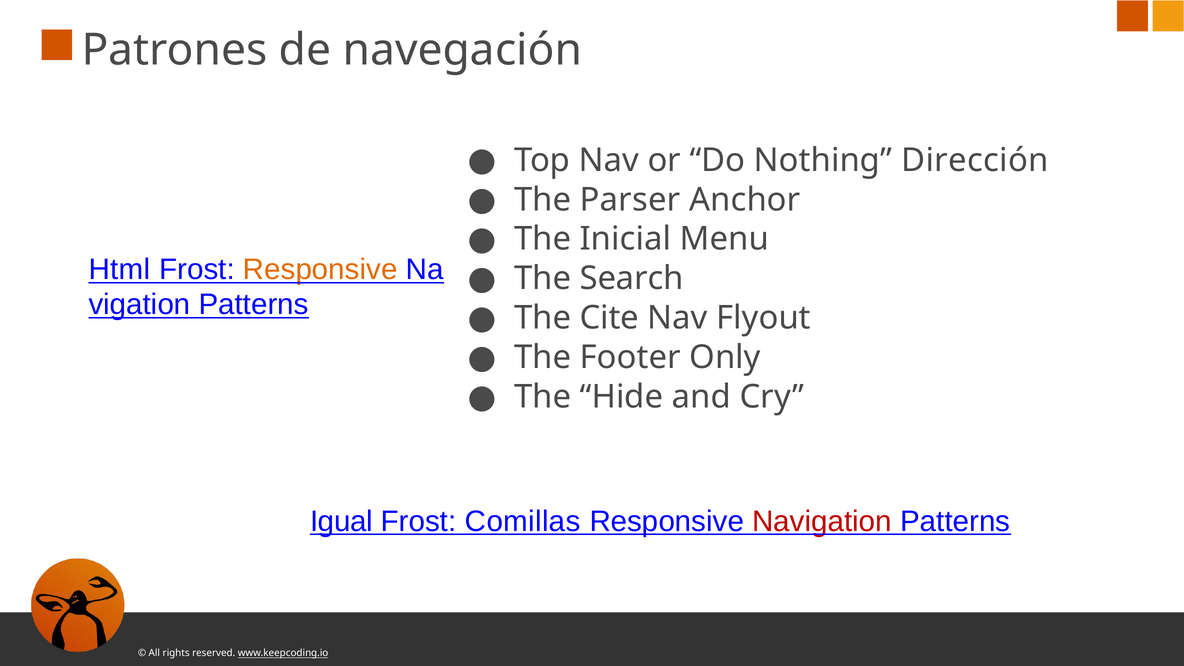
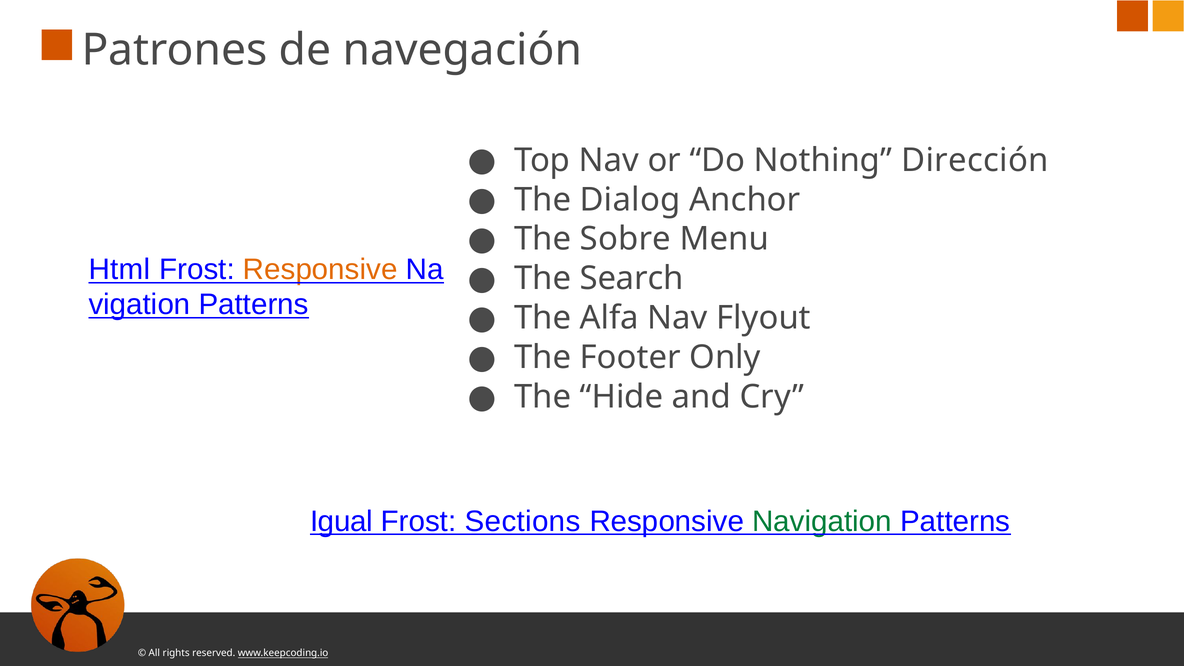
Parser: Parser -> Dialog
Inicial: Inicial -> Sobre
Cite: Cite -> Alfa
Comillas: Comillas -> Sections
Navigation colour: red -> green
